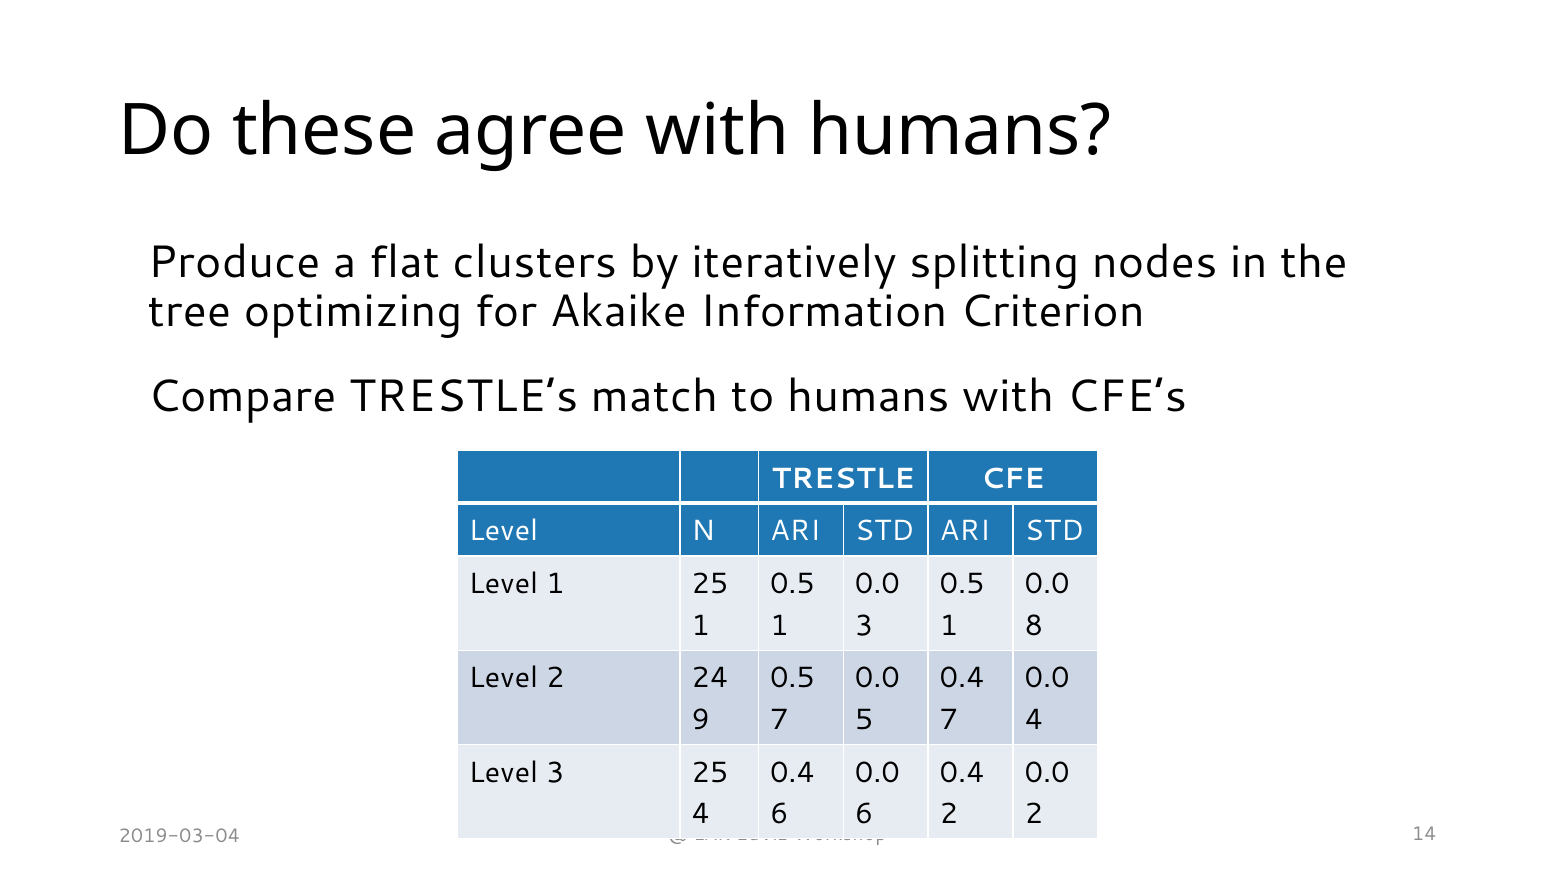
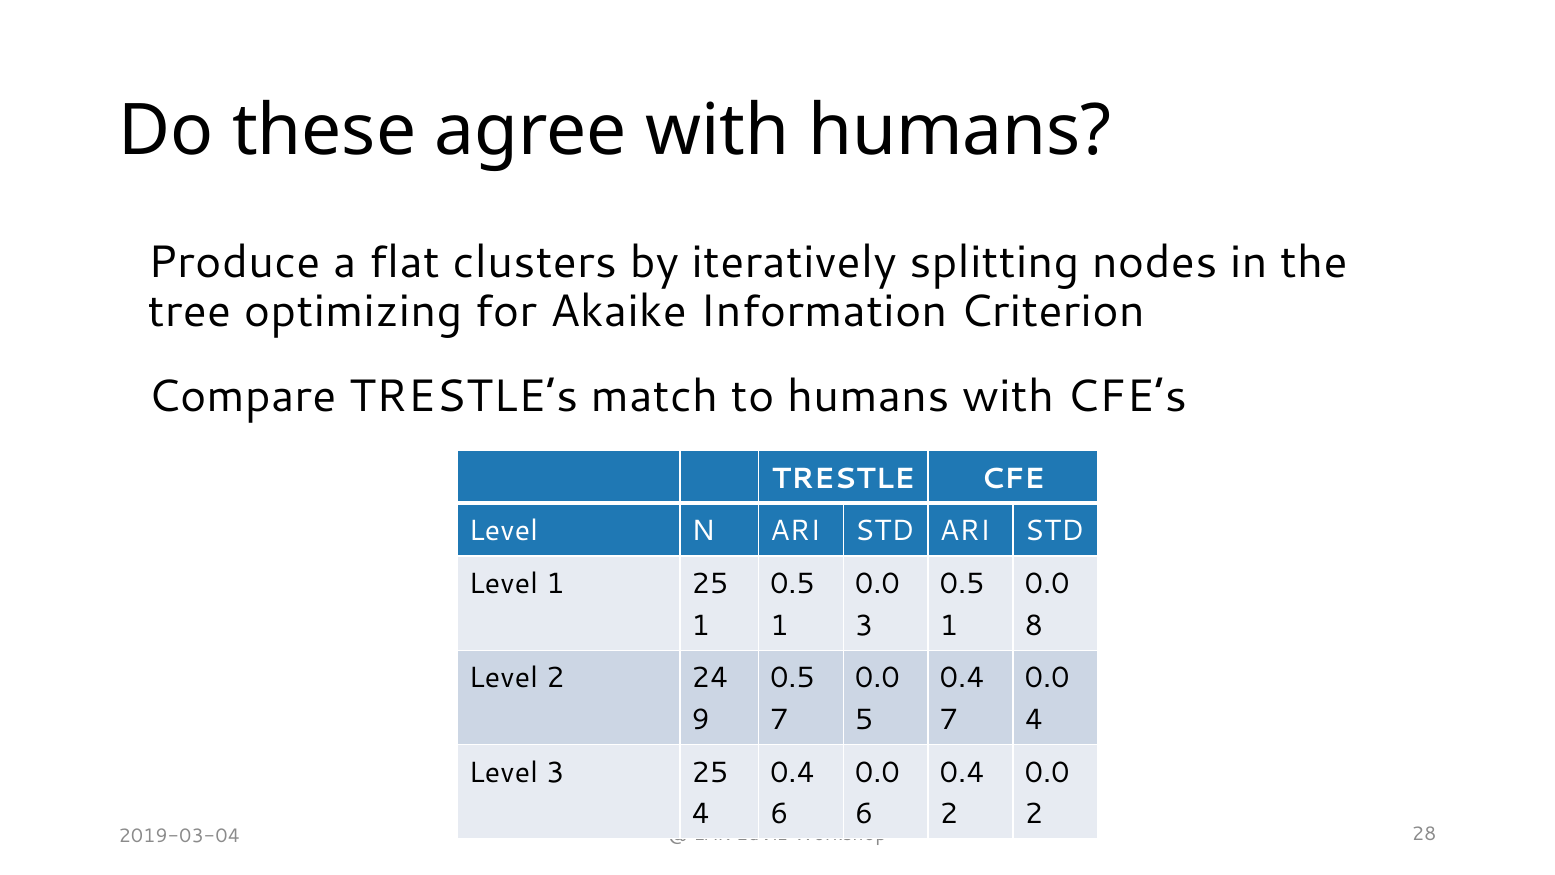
14: 14 -> 28
